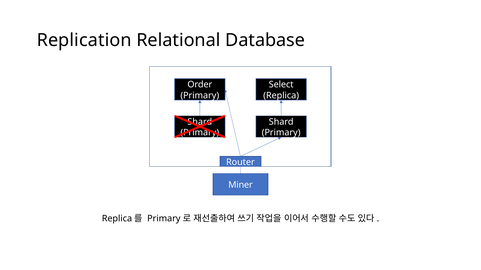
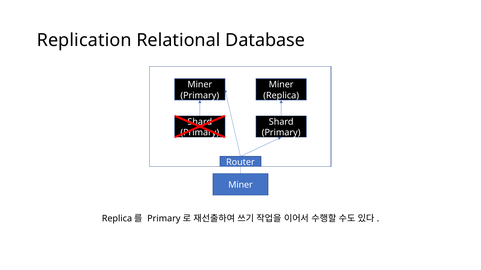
Order at (200, 85): Order -> Miner
Select at (281, 85): Select -> Miner
